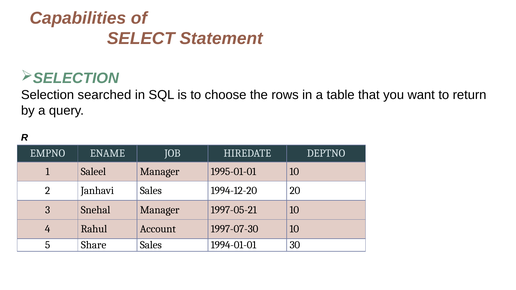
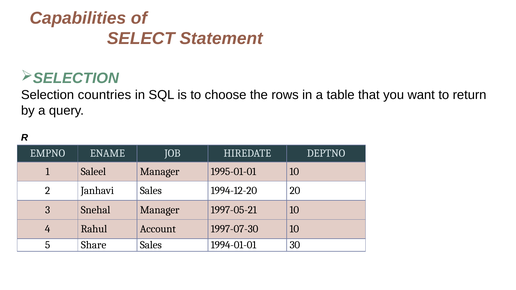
searched: searched -> countries
